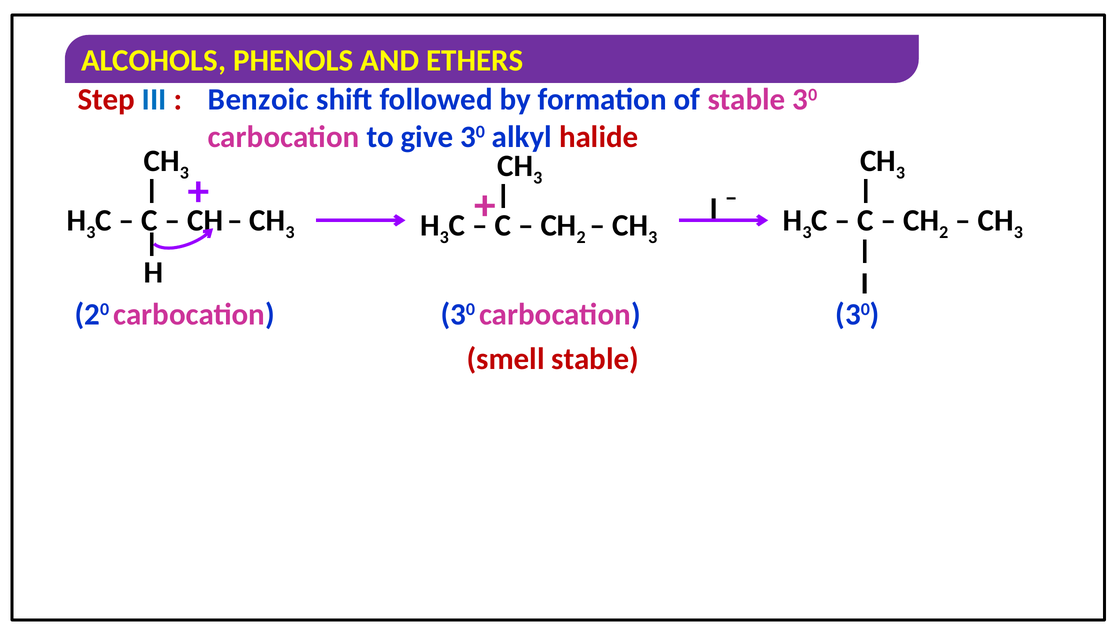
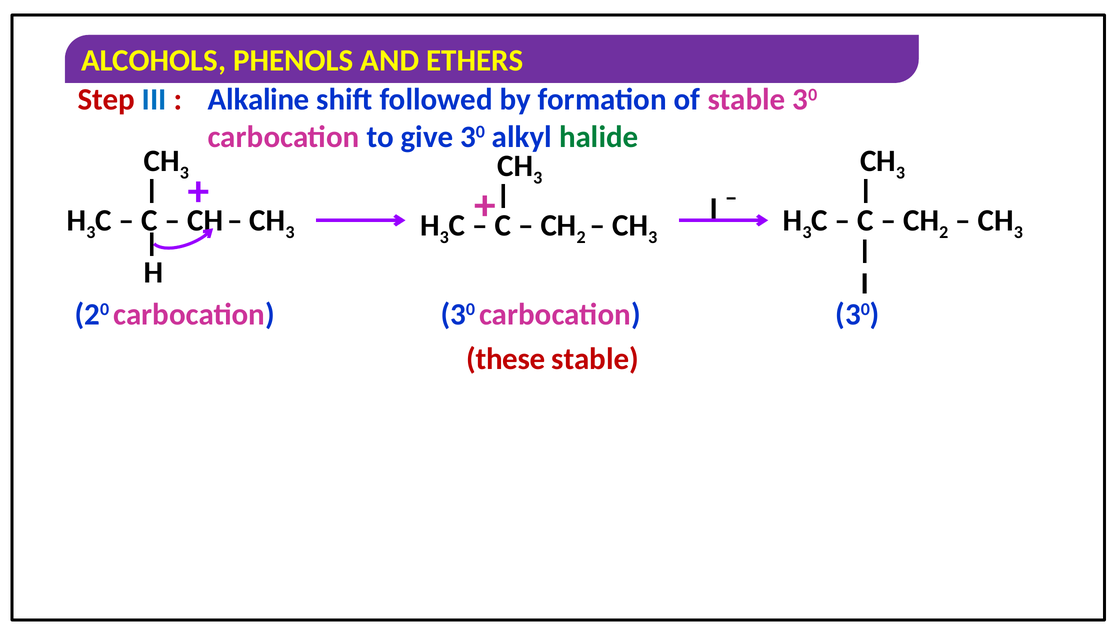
Benzoic: Benzoic -> Alkaline
halide colour: red -> green
smell: smell -> these
